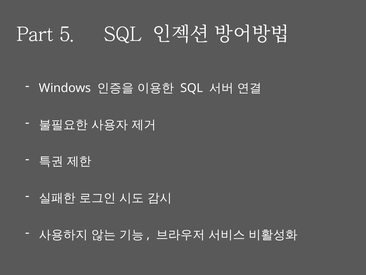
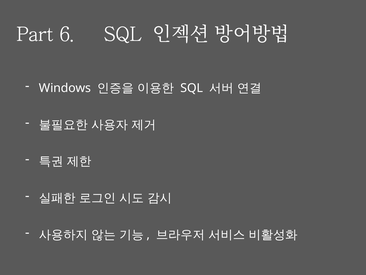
5: 5 -> 6
